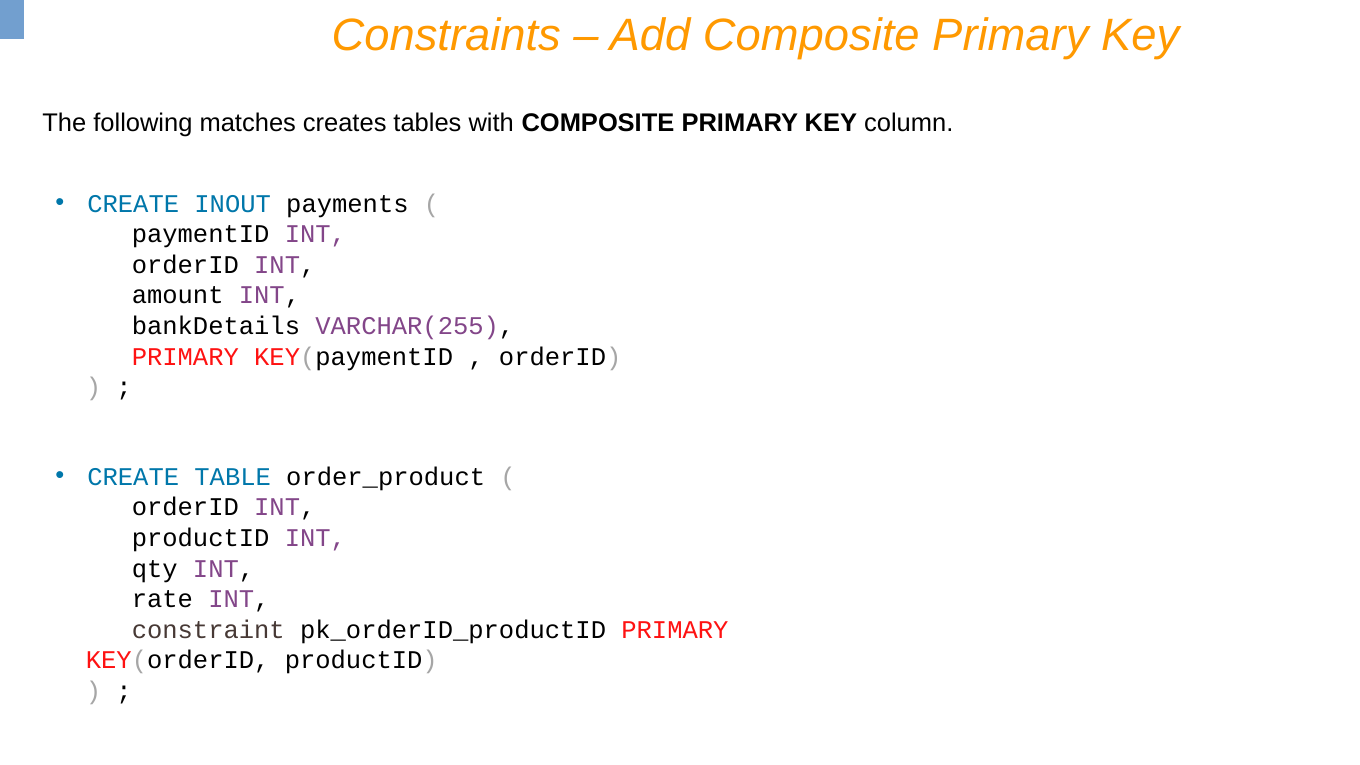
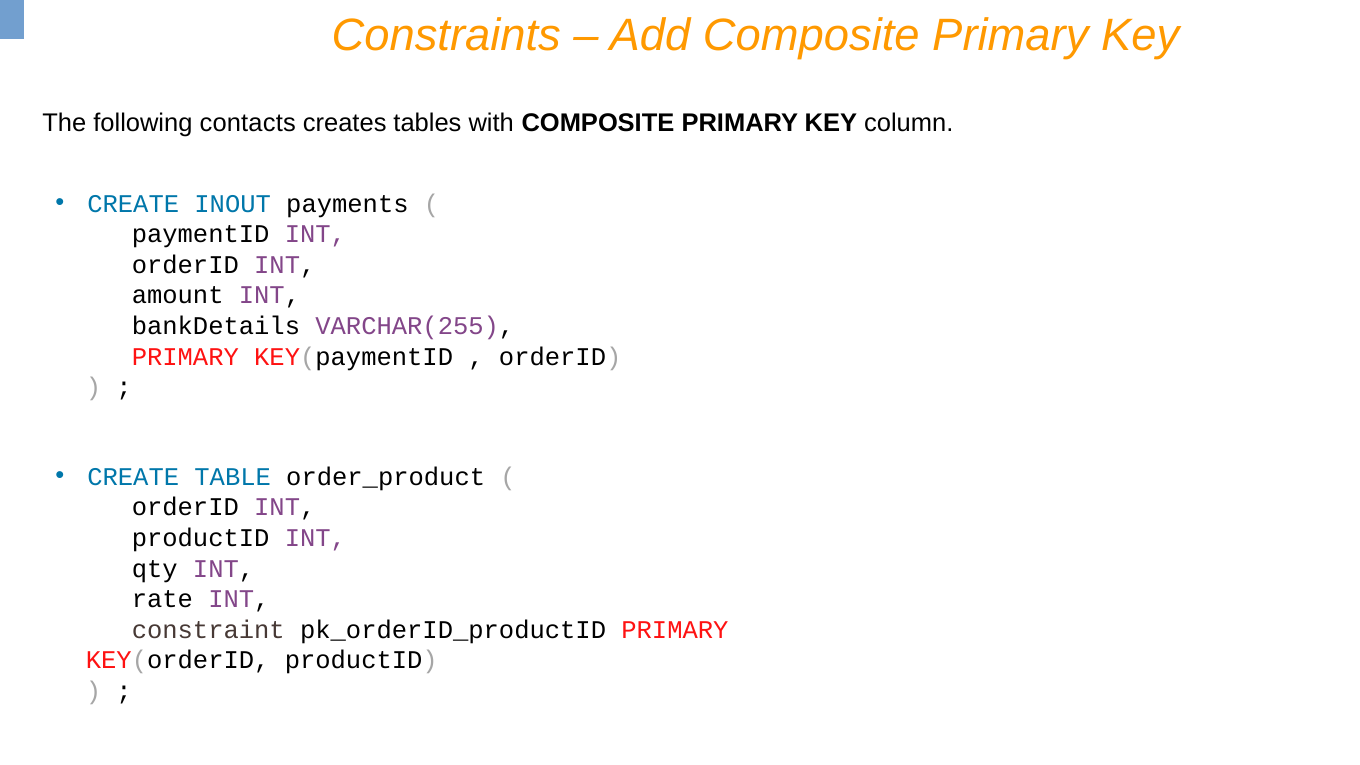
matches: matches -> contacts
